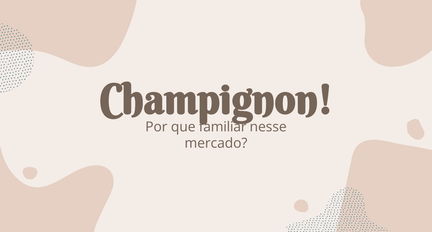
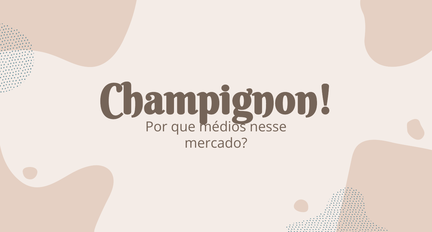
familiar: familiar -> médios
